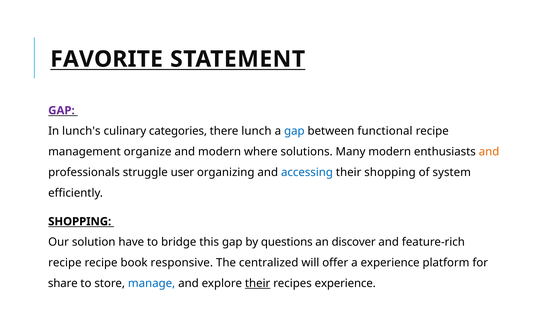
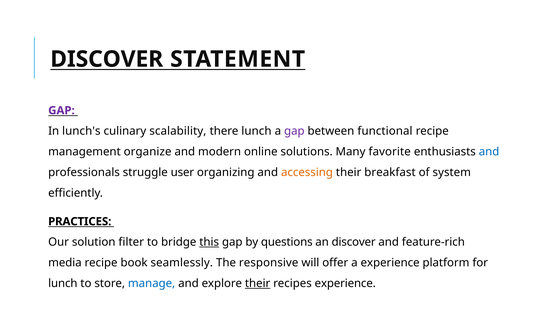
FAVORITE at (107, 59): FAVORITE -> DISCOVER
categories: categories -> scalability
gap at (294, 131) colour: blue -> purple
where: where -> online
Many modern: modern -> favorite
and at (489, 152) colour: orange -> blue
accessing colour: blue -> orange
their shopping: shopping -> breakfast
SHOPPING at (80, 221): SHOPPING -> PRACTICES
have: have -> filter
this underline: none -> present
recipe at (65, 263): recipe -> media
responsive: responsive -> seamlessly
centralized: centralized -> responsive
share at (63, 283): share -> lunch
